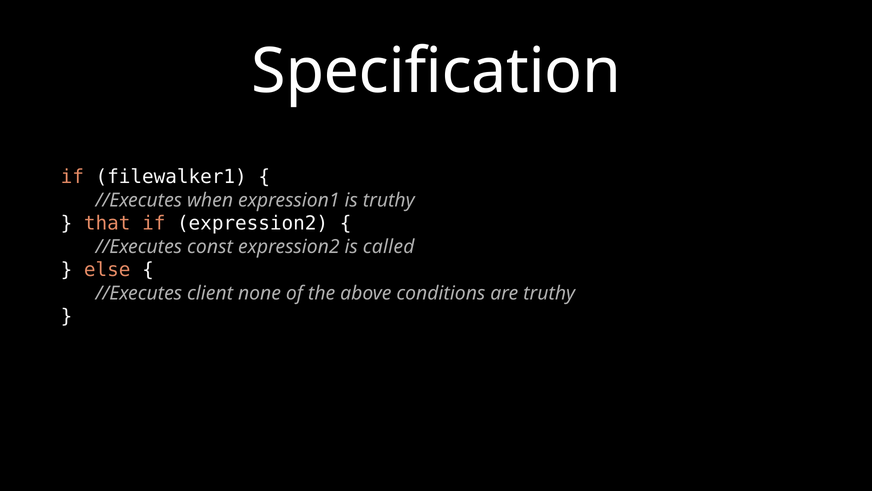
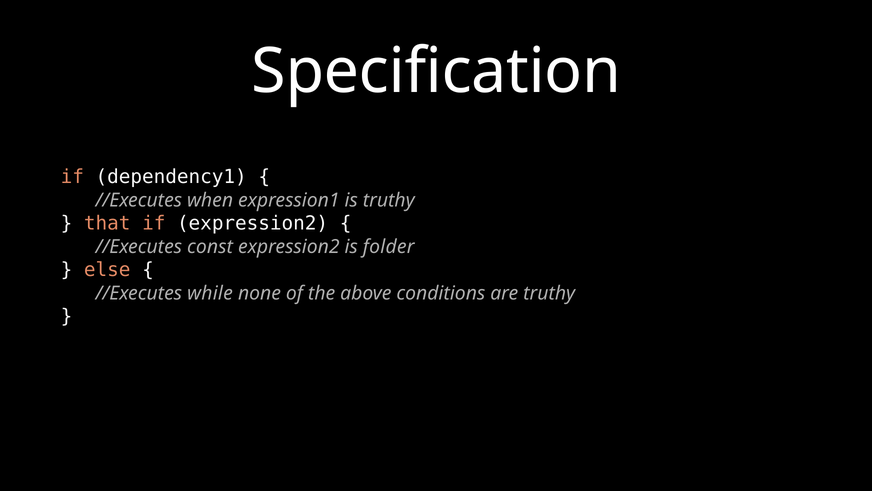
filewalker1: filewalker1 -> dependency1
called: called -> folder
client: client -> while
